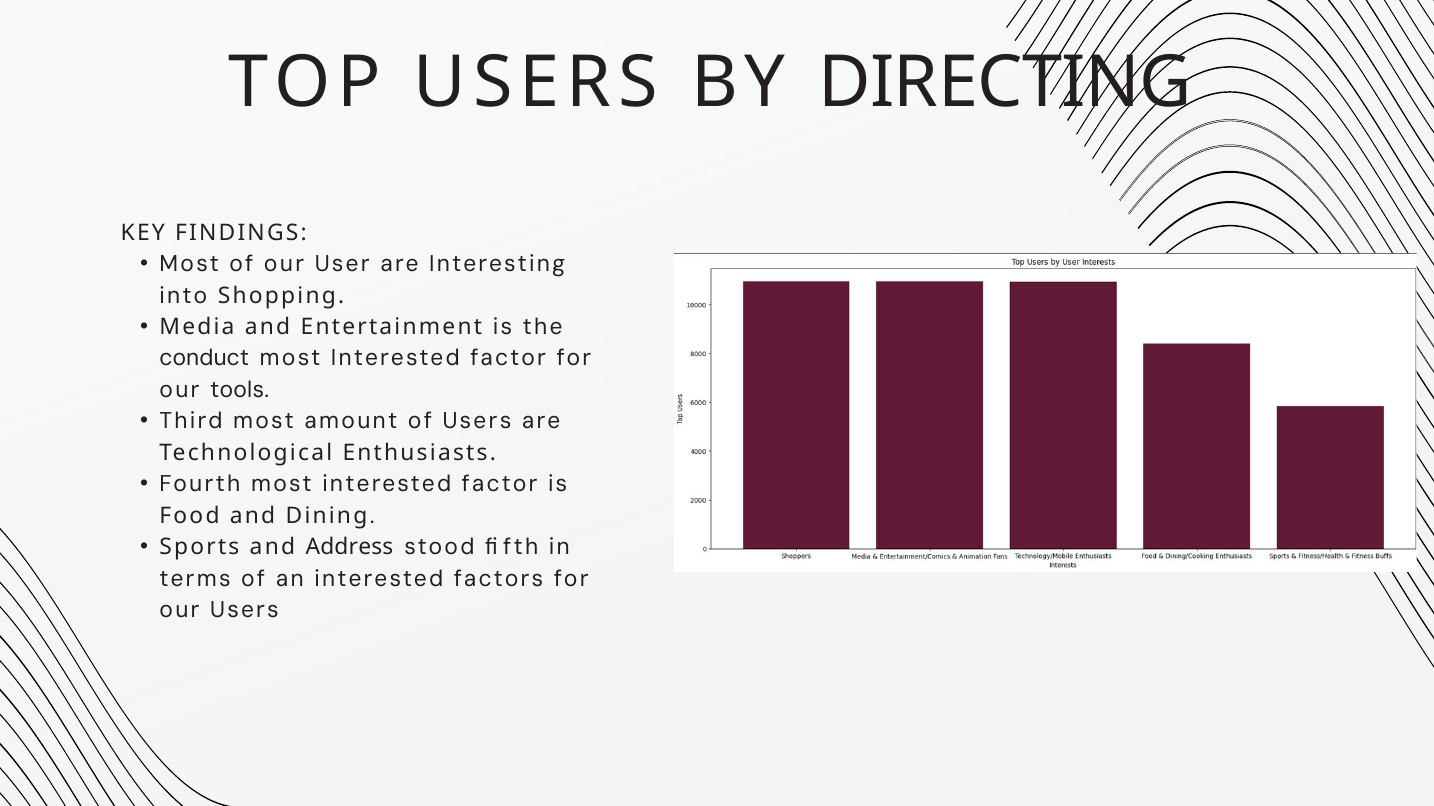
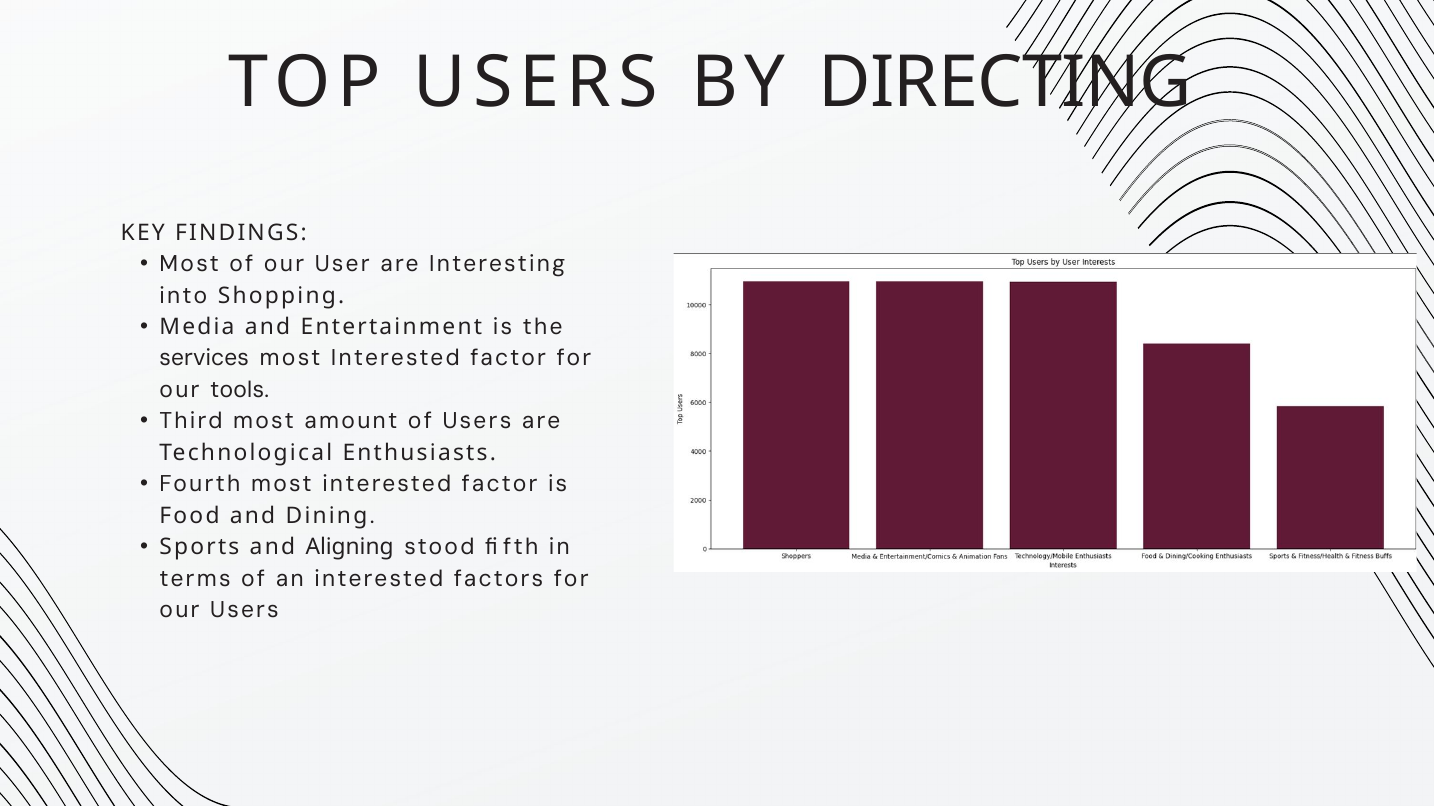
conduct: conduct -> services
Address: Address -> Aligning
